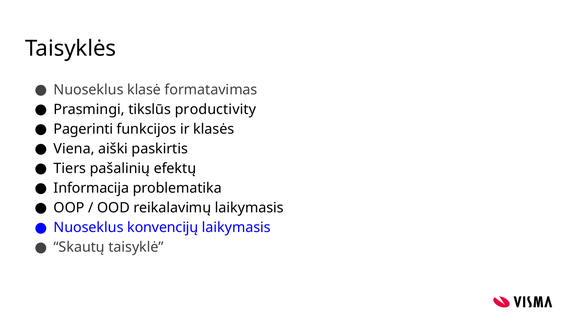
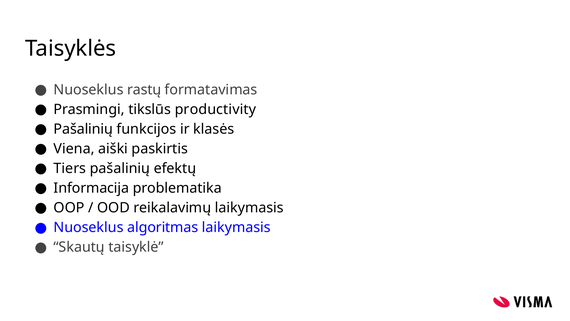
klasė: klasė -> rastų
Pagerinti at (83, 129): Pagerinti -> Pašalinių
konvencijų: konvencijų -> algoritmas
